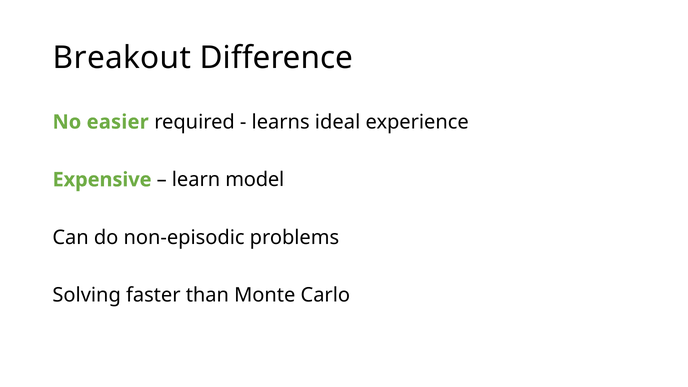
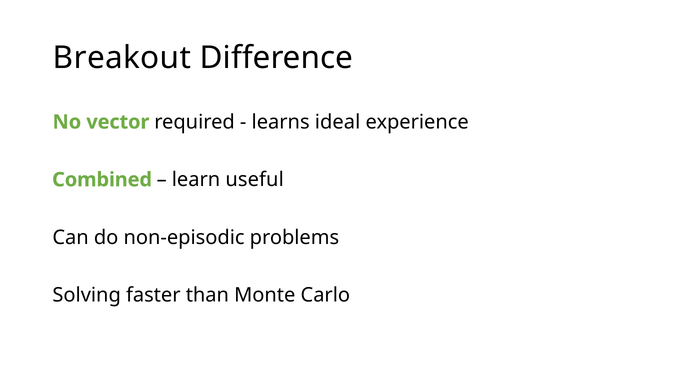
easier: easier -> vector
Expensive: Expensive -> Combined
model: model -> useful
